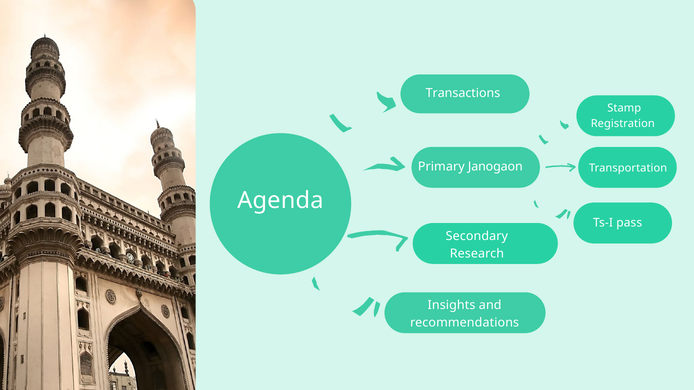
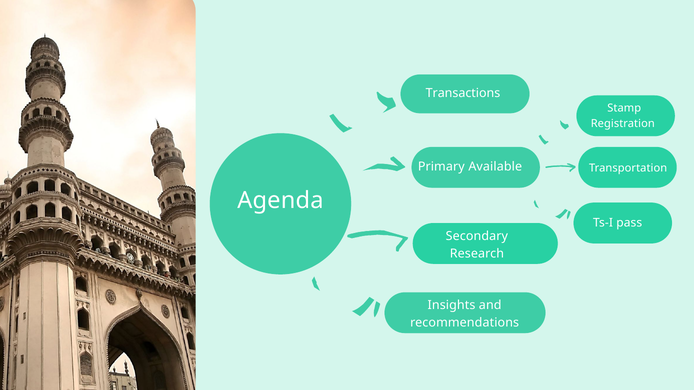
Janogaon: Janogaon -> Available
